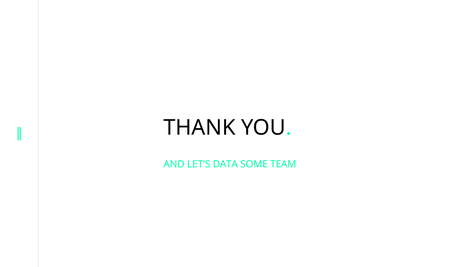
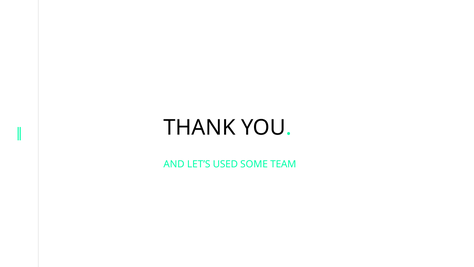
DATA: DATA -> USED
